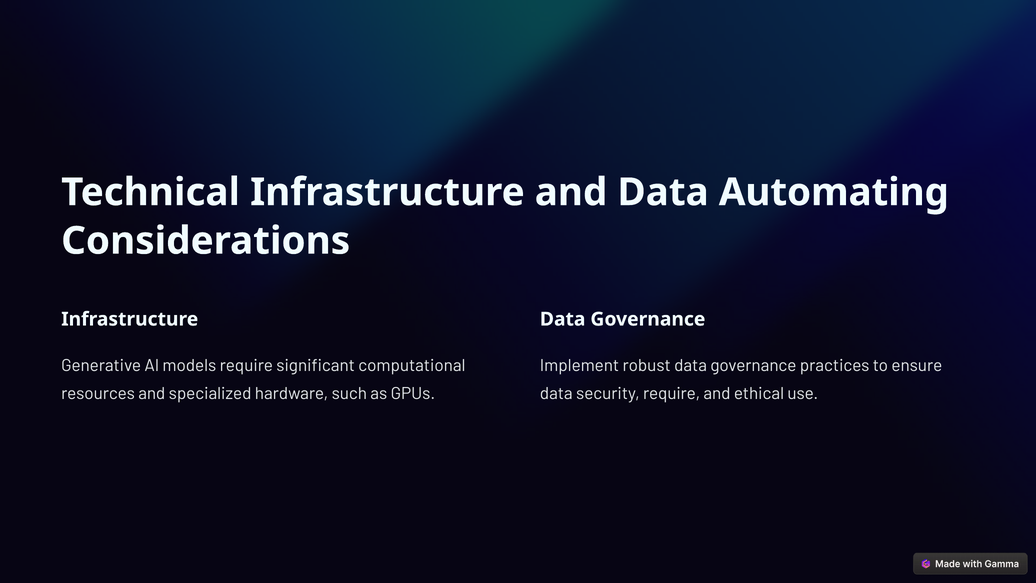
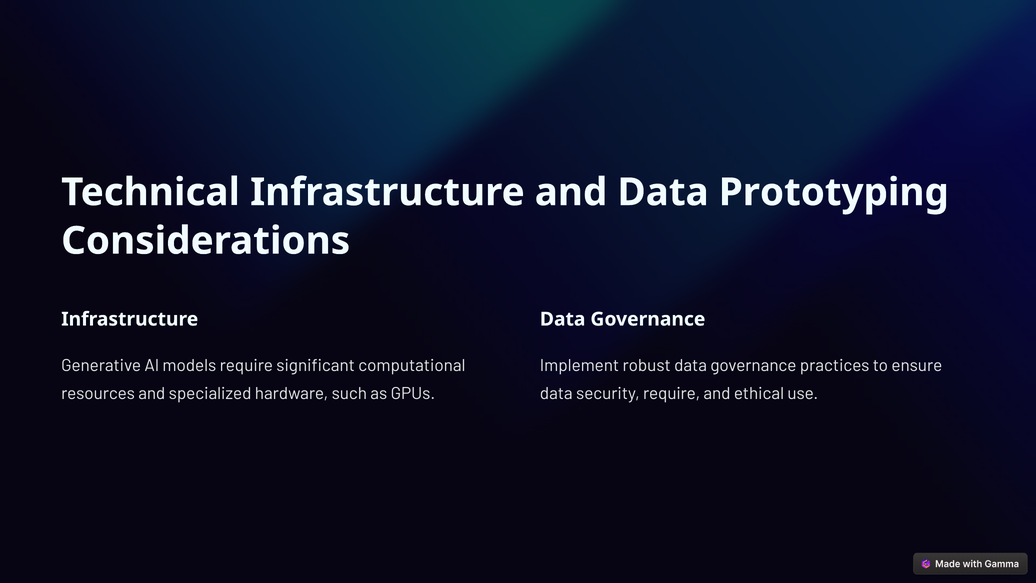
Automating: Automating -> Prototyping
